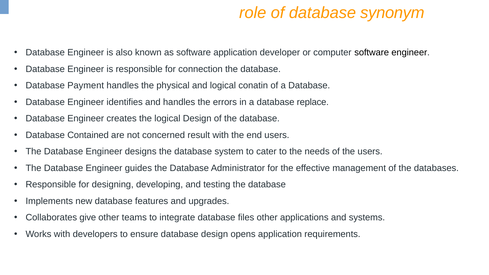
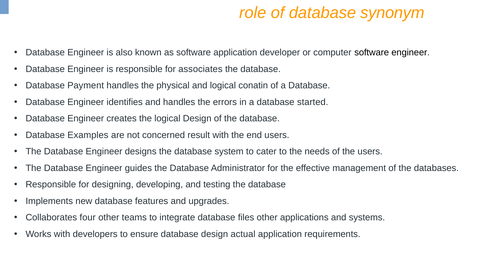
connection: connection -> associates
replace: replace -> started
Contained: Contained -> Examples
give: give -> four
opens: opens -> actual
